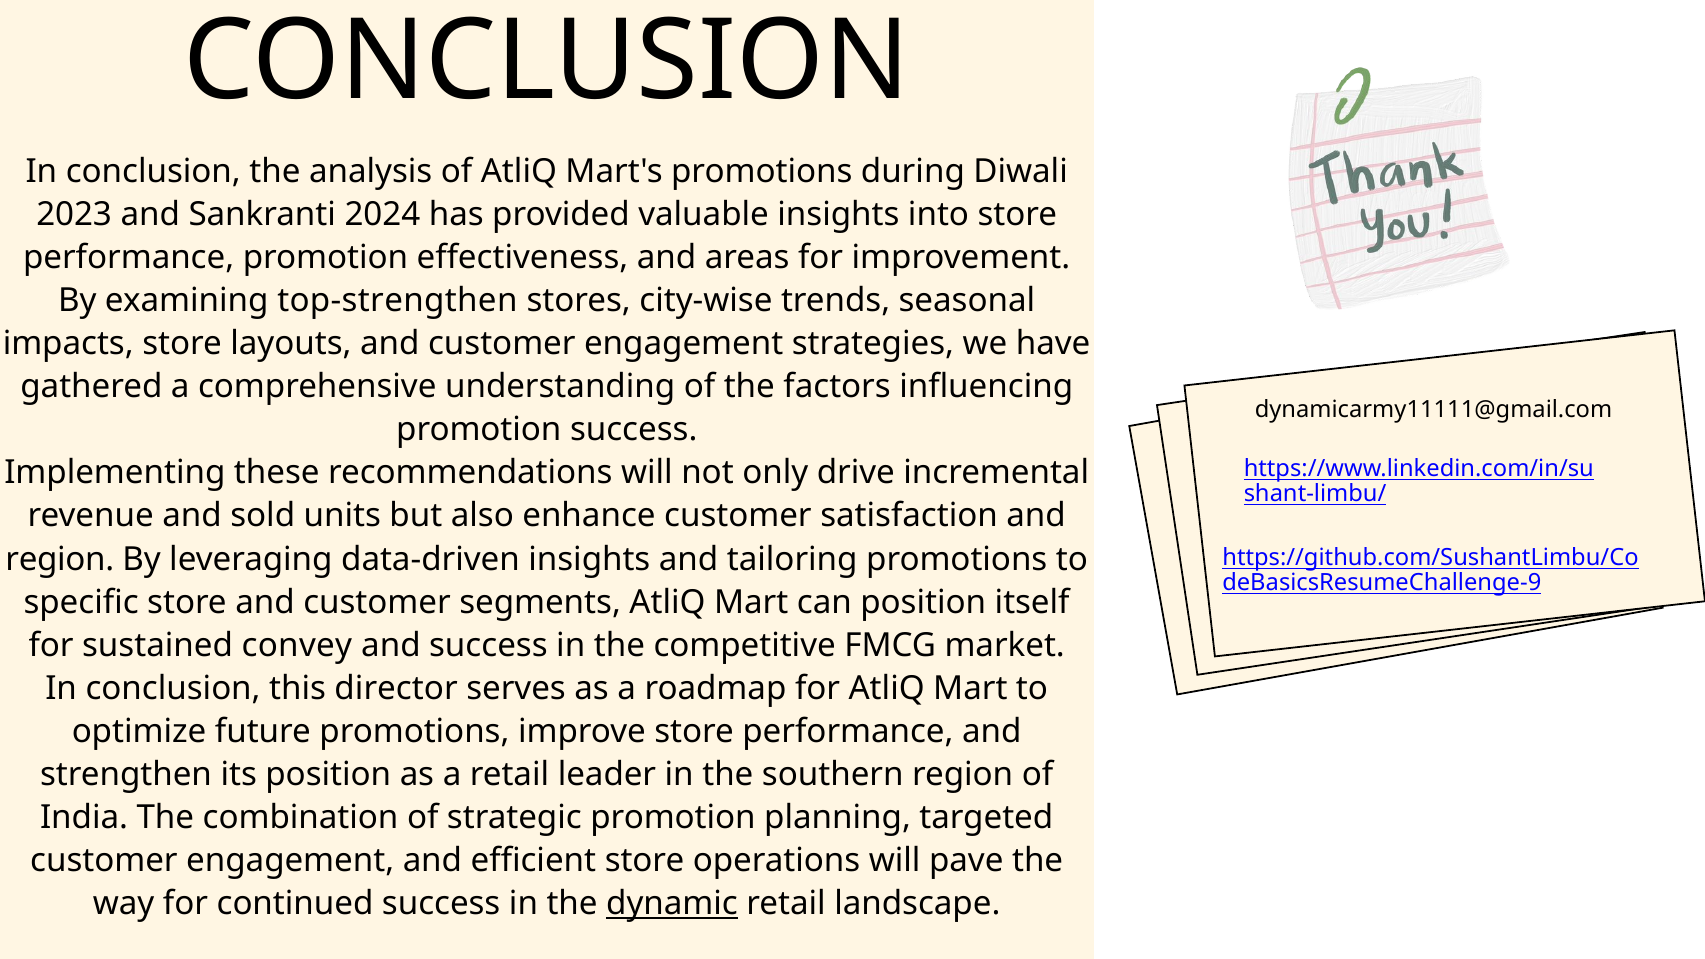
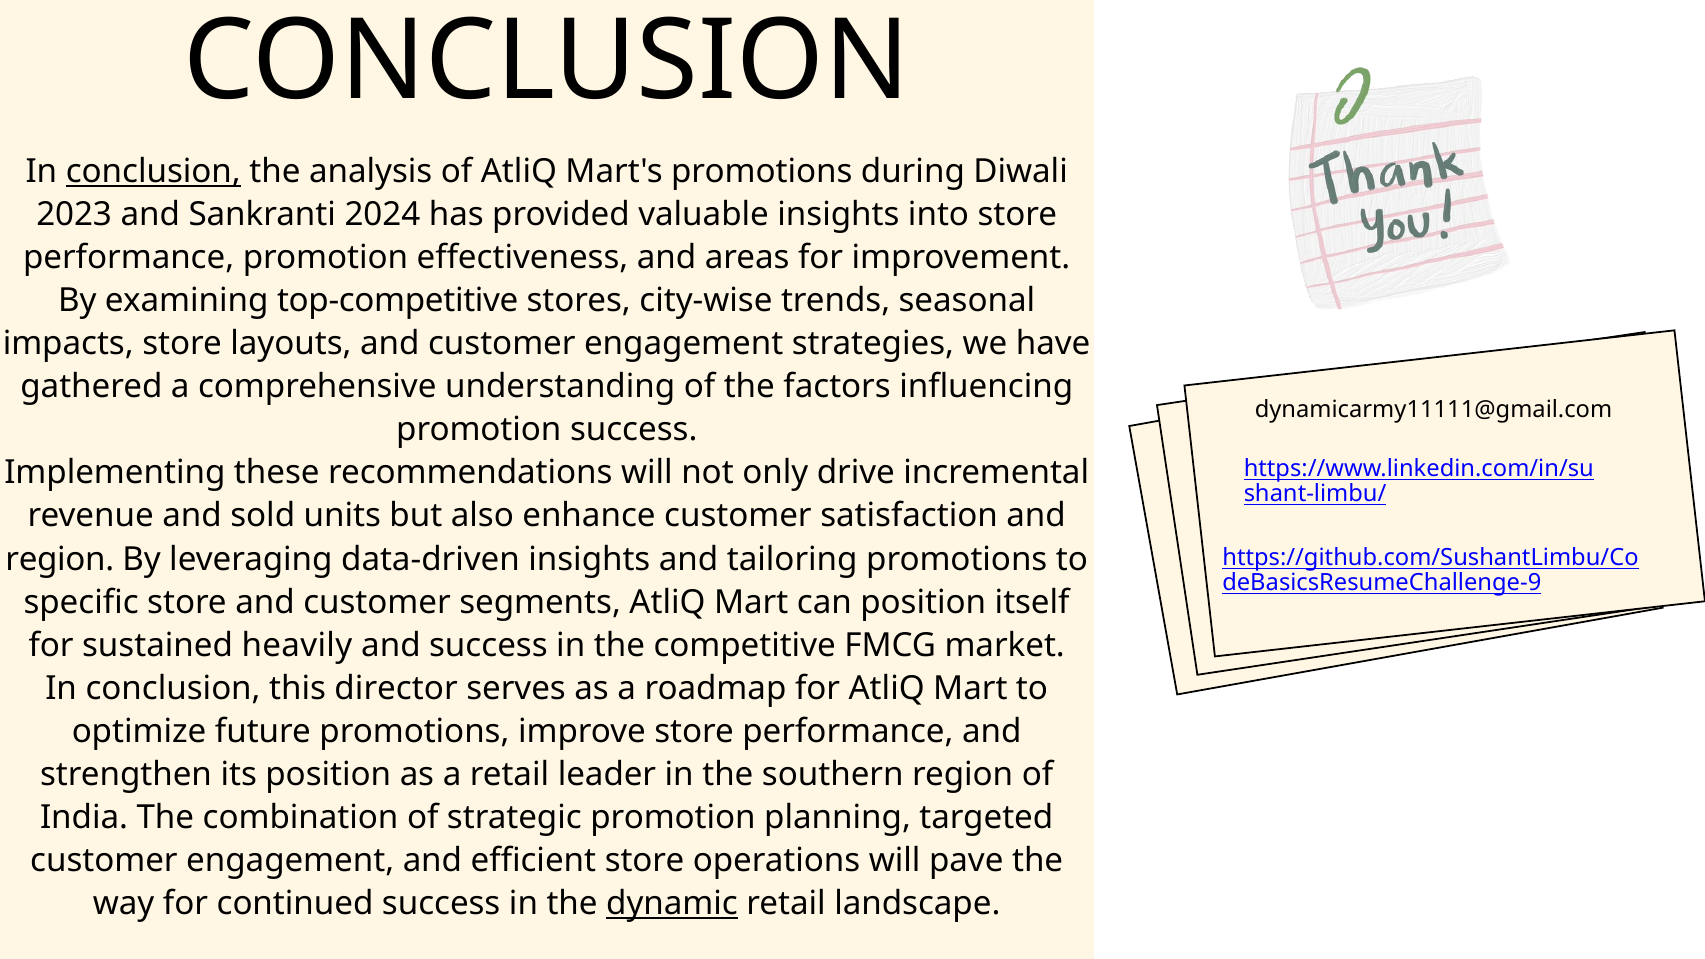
conclusion at (153, 171) underline: none -> present
top-strengthen: top-strengthen -> top-competitive
convey: convey -> heavily
